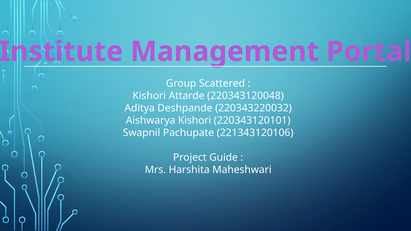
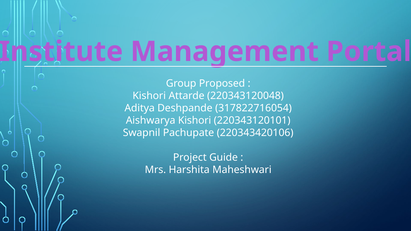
Scattered: Scattered -> Proposed
220343220032: 220343220032 -> 317822716054
221343120106: 221343120106 -> 220343420106
